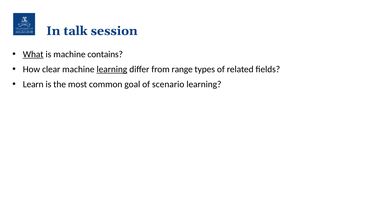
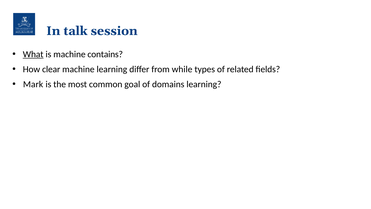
learning at (112, 69) underline: present -> none
range: range -> while
Learn: Learn -> Mark
scenario: scenario -> domains
